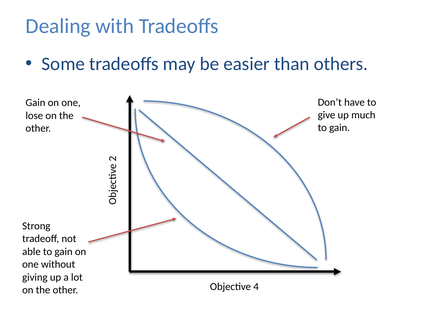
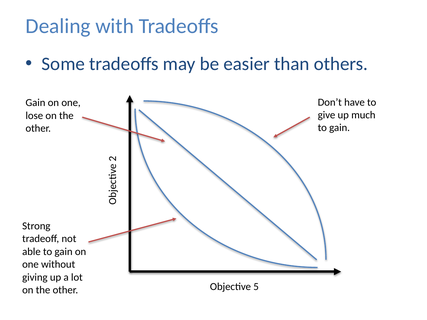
4: 4 -> 5
